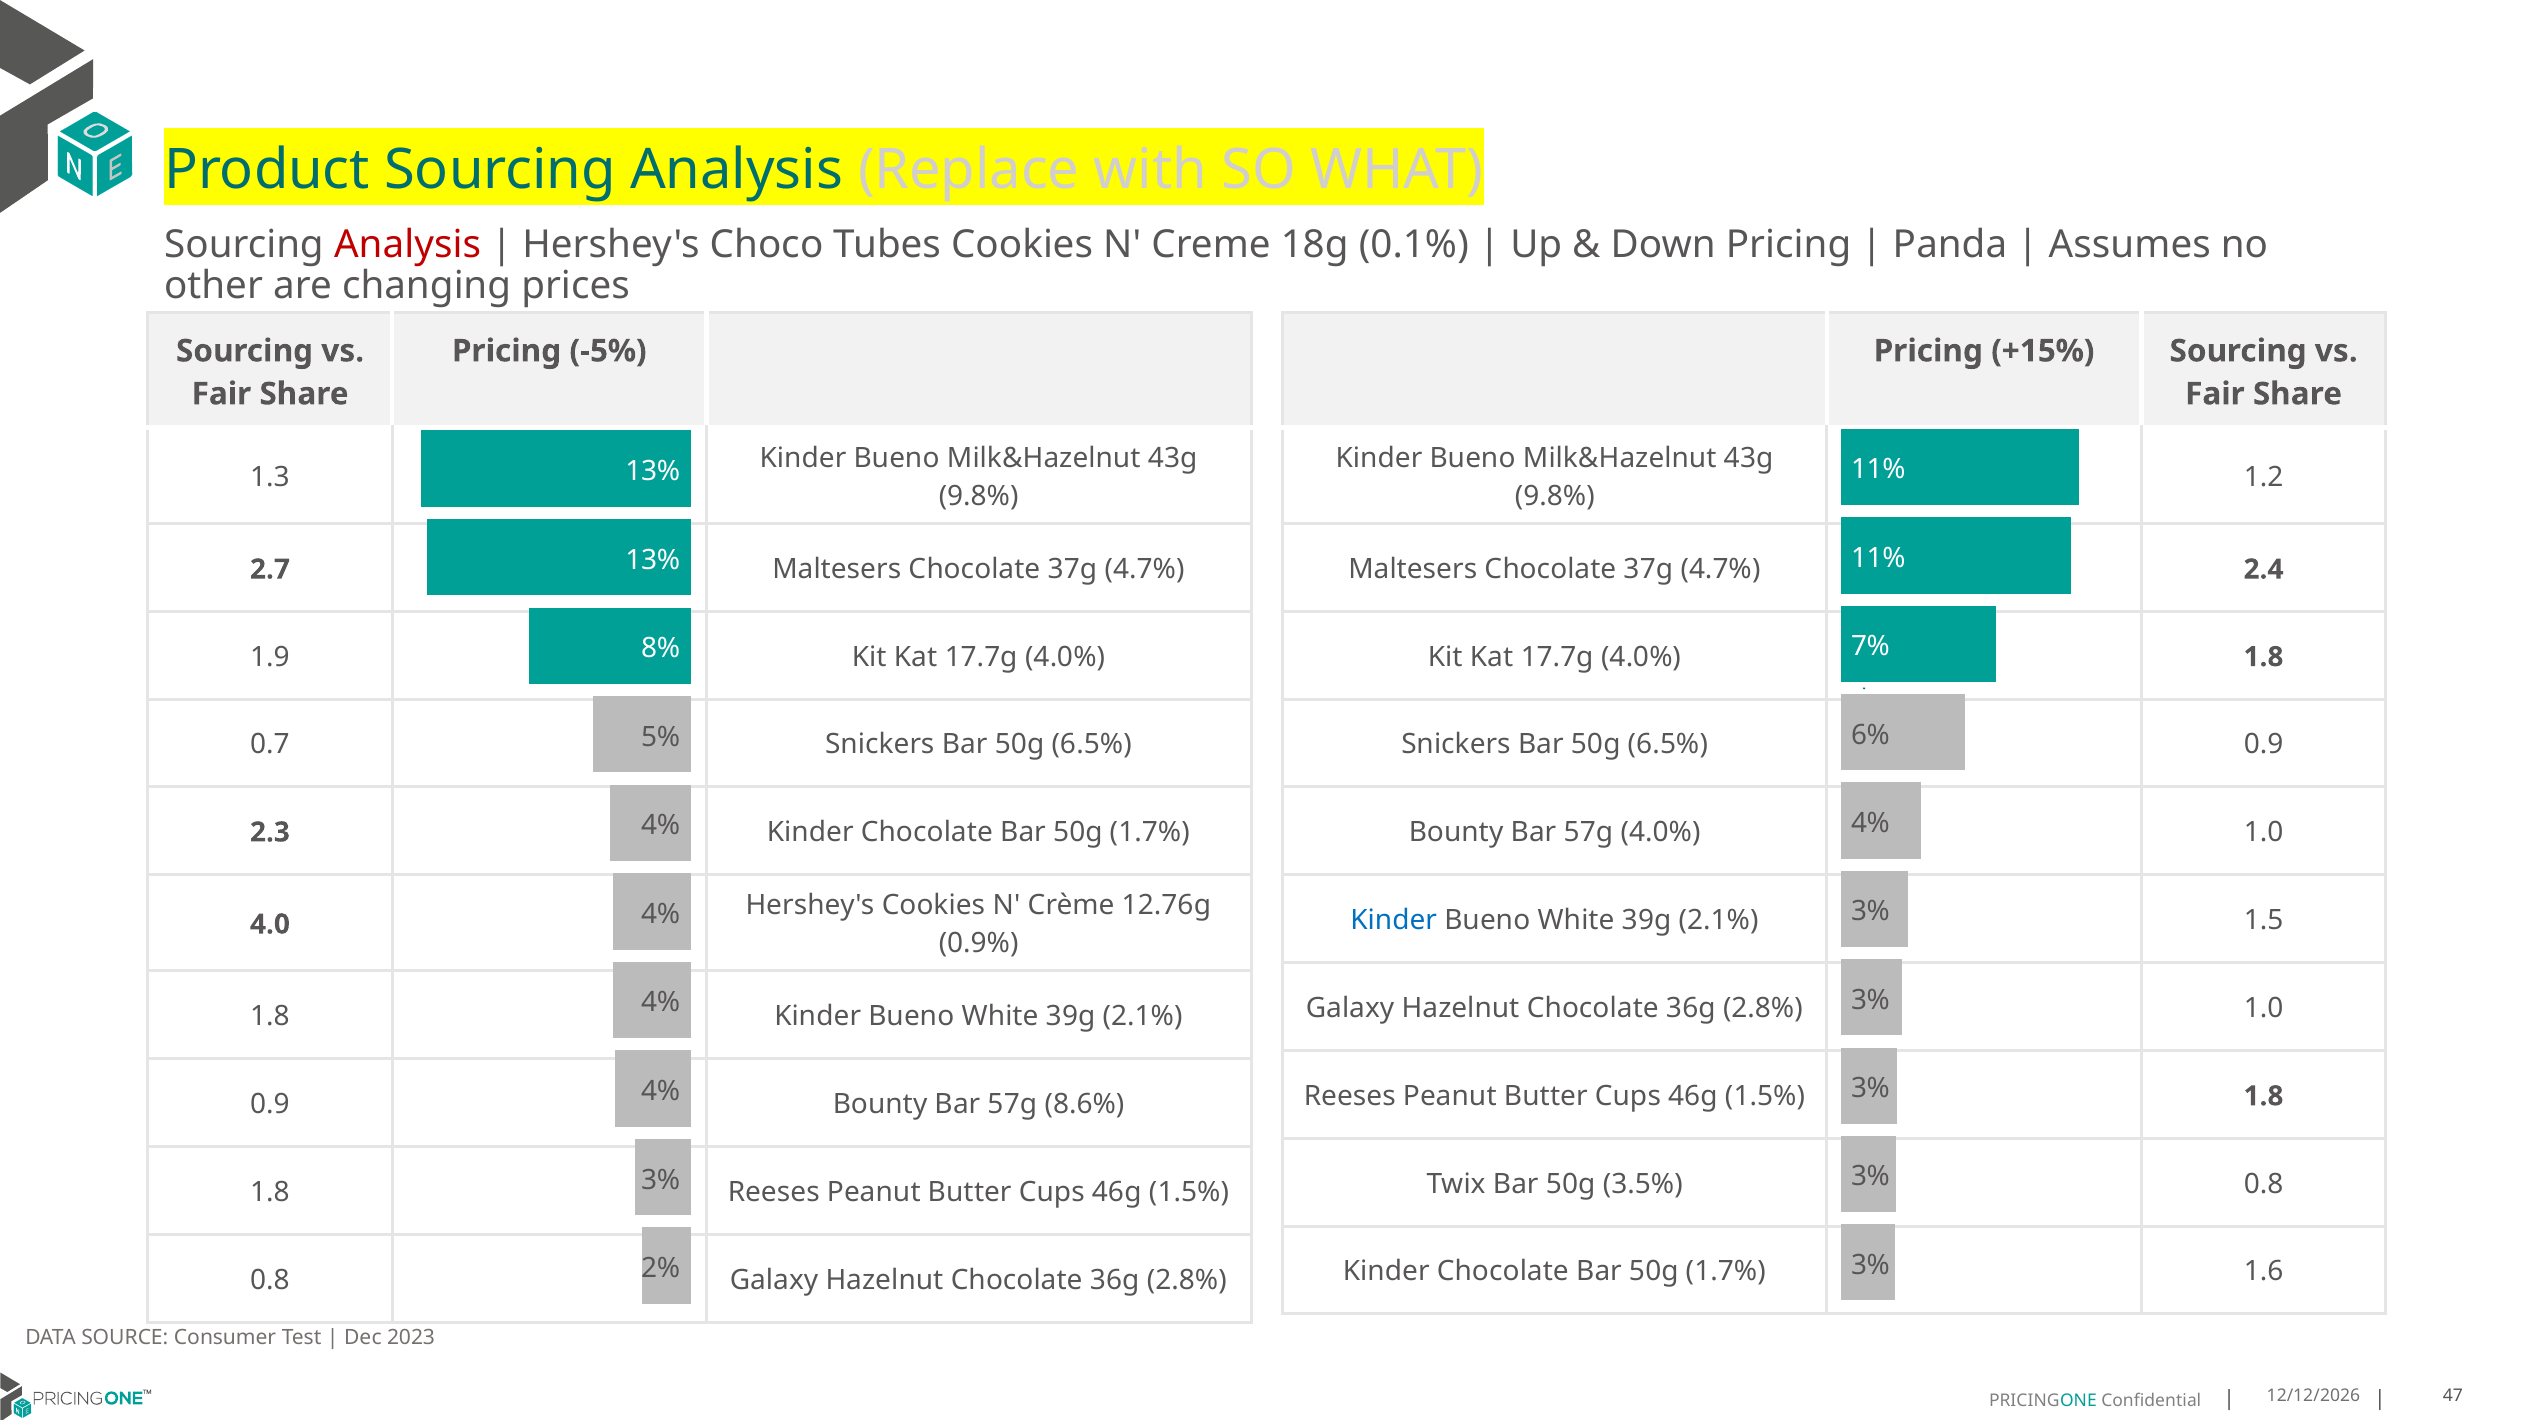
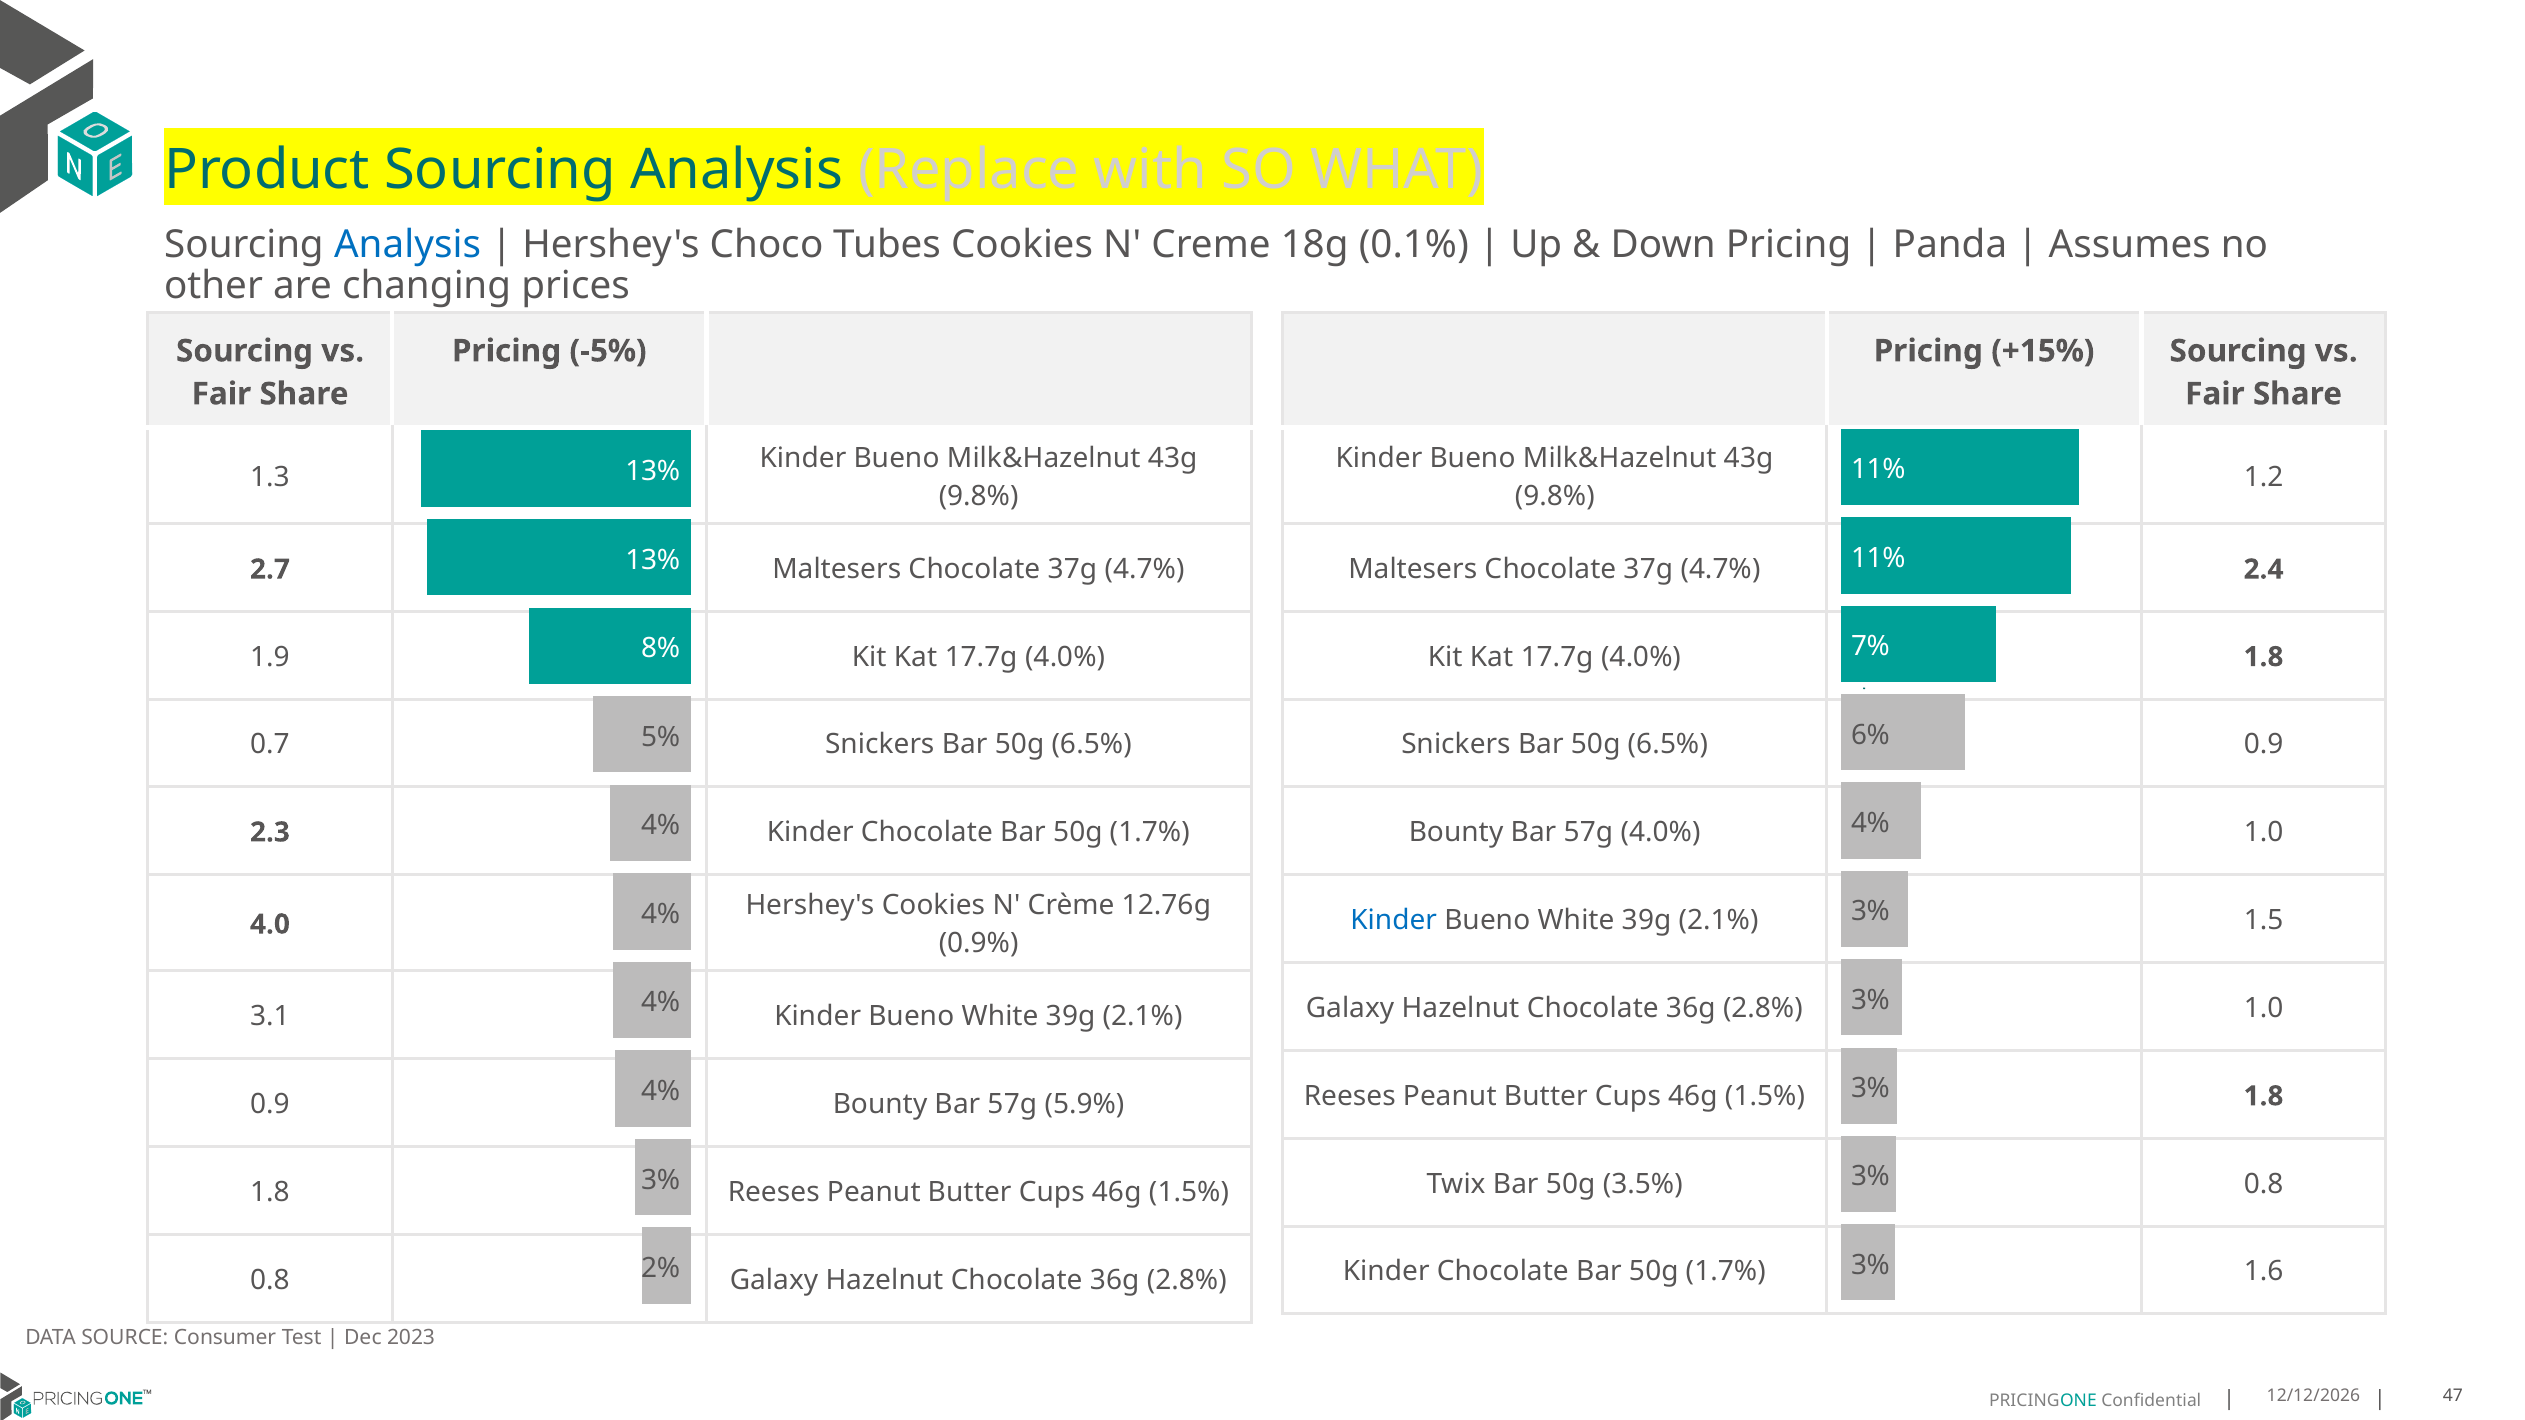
Analysis at (408, 244) colour: red -> blue
1.8 at (270, 1017): 1.8 -> 3.1
8.6%: 8.6% -> 5.9%
